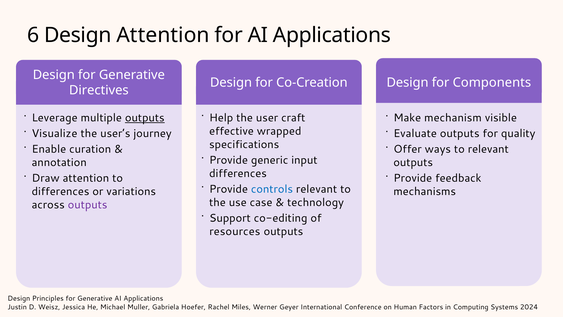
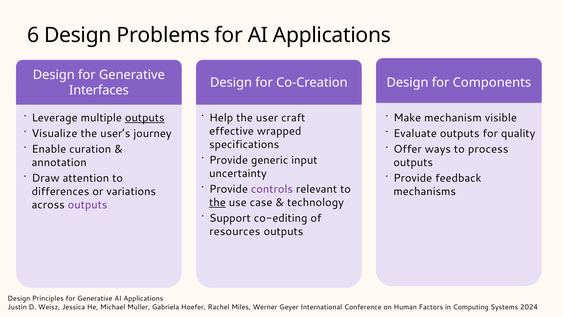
Design Attention: Attention -> Problems
Directives: Directives -> Interfaces
to relevant: relevant -> process
differences at (238, 173): differences -> uncertainty
controls colour: blue -> purple
the at (217, 202) underline: none -> present
